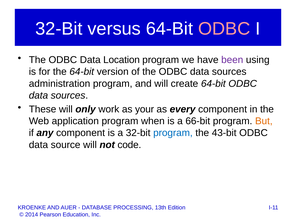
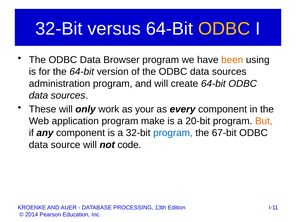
ODBC at (224, 29) colour: pink -> yellow
Location: Location -> Browser
been colour: purple -> orange
when: when -> make
66-bit: 66-bit -> 20-bit
43-bit: 43-bit -> 67-bit
